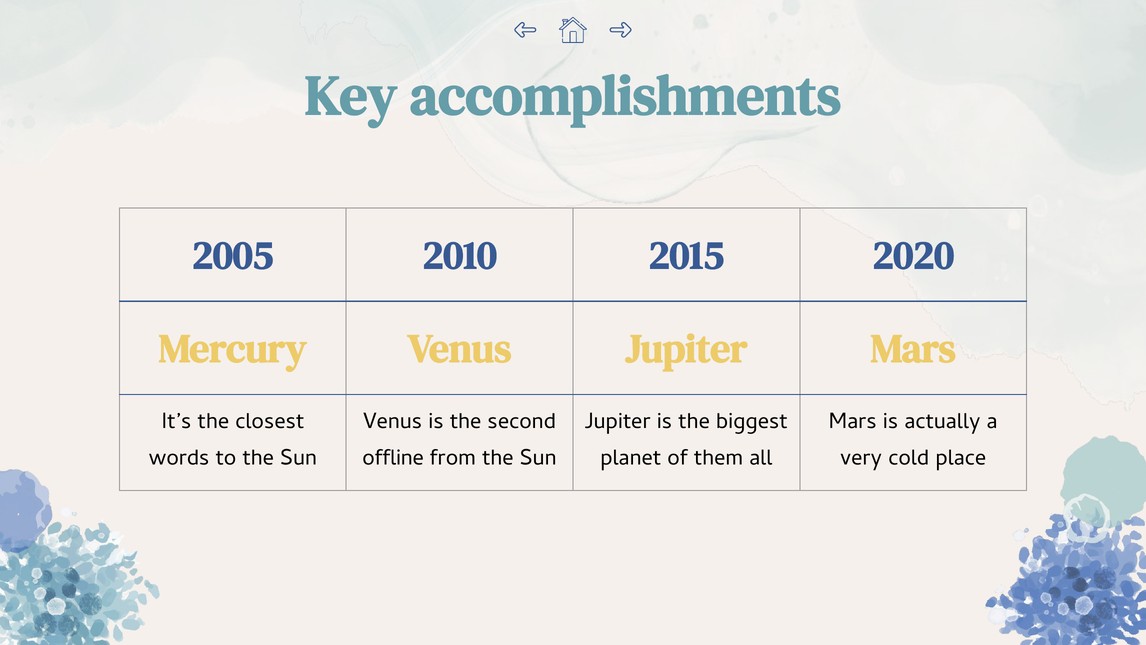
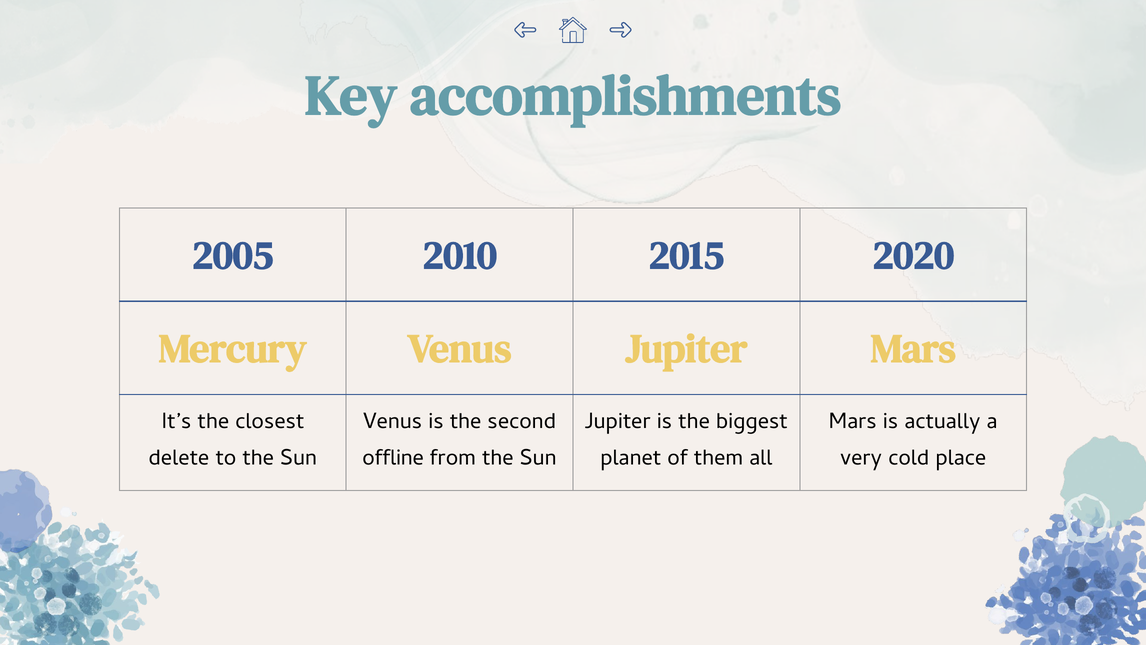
words: words -> delete
